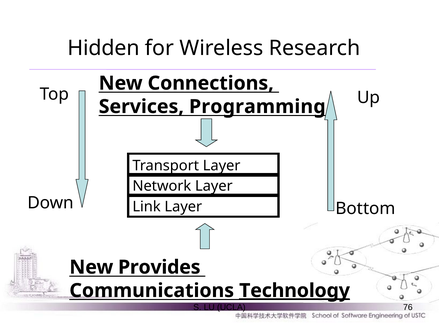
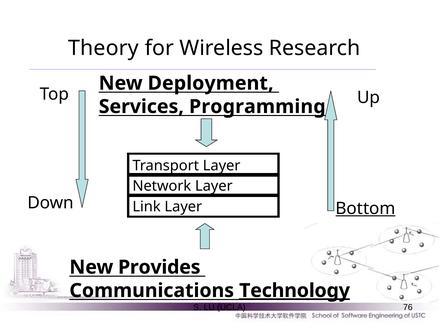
Hidden: Hidden -> Theory
Connections: Connections -> Deployment
Bottom underline: none -> present
